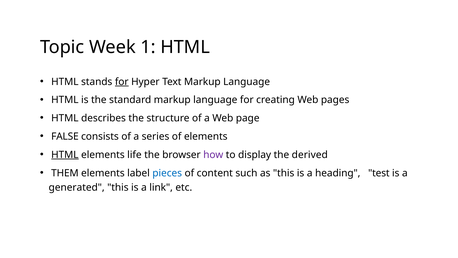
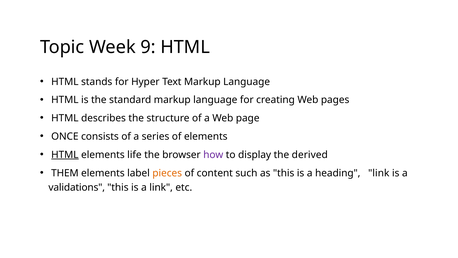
1: 1 -> 9
for at (122, 82) underline: present -> none
FALSE: FALSE -> ONCE
pieces colour: blue -> orange
heading test: test -> link
generated: generated -> validations
